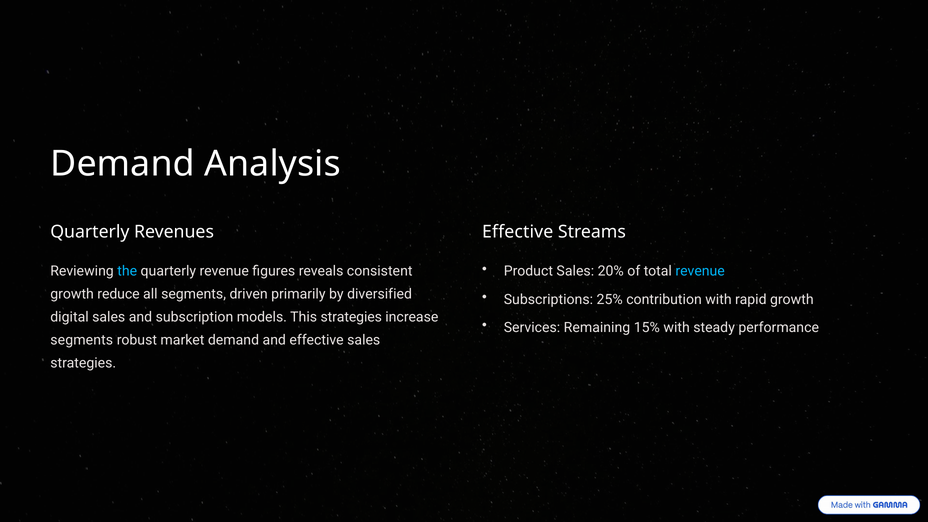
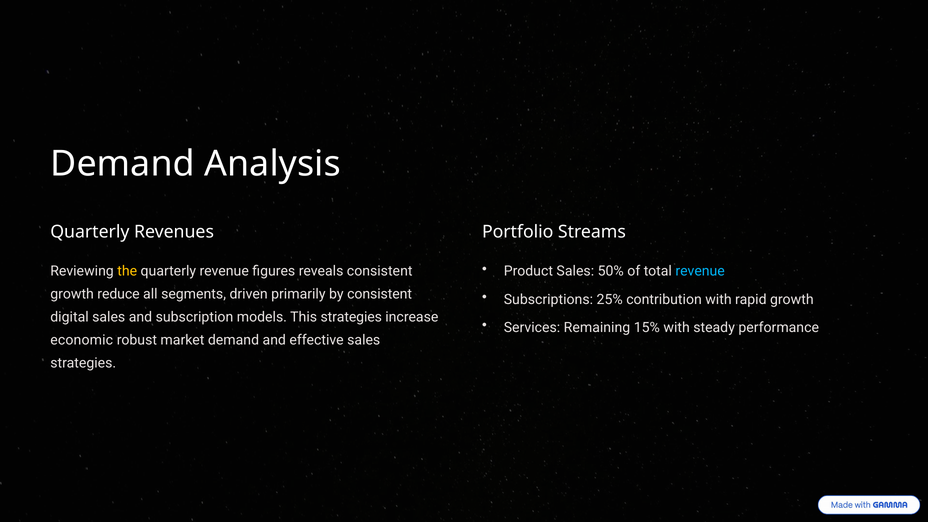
Effective at (518, 232): Effective -> Portfolio
20%: 20% -> 50%
the colour: light blue -> yellow
by diversified: diversified -> consistent
segments at (82, 340): segments -> economic
